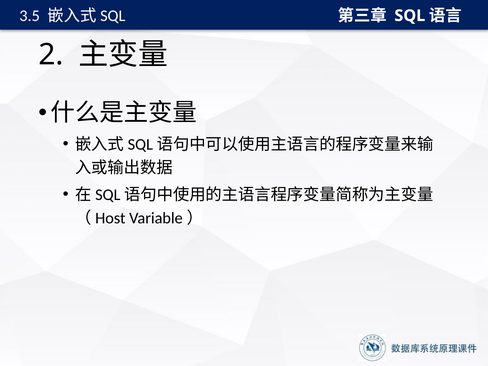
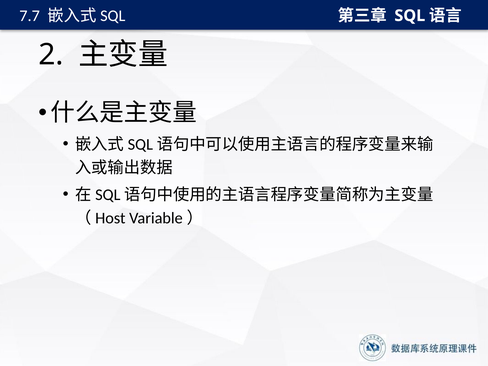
3.5: 3.5 -> 7.7
